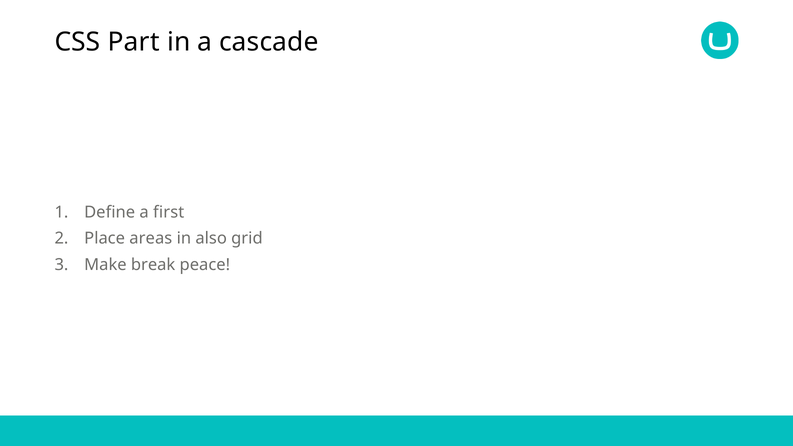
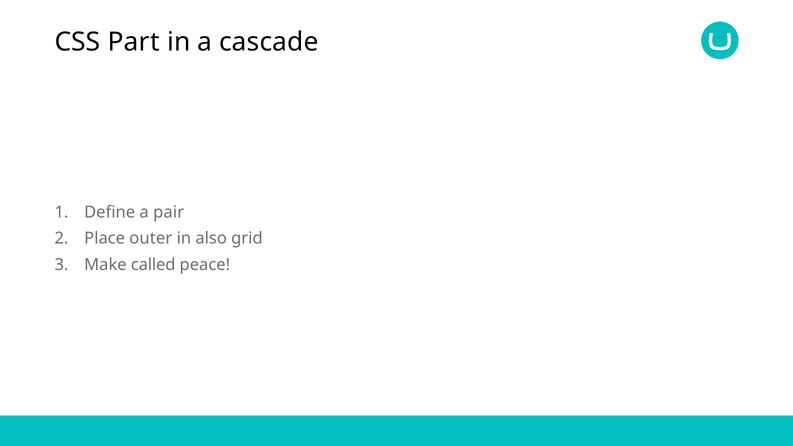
first: first -> pair
areas: areas -> outer
break: break -> called
